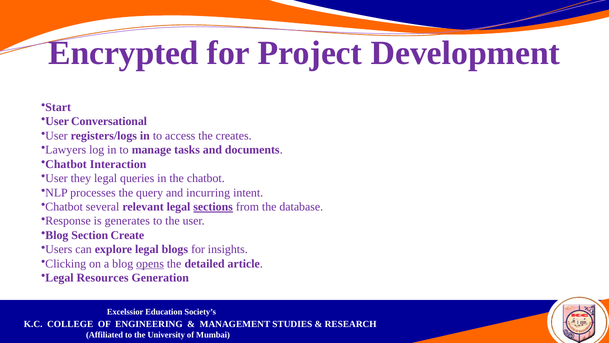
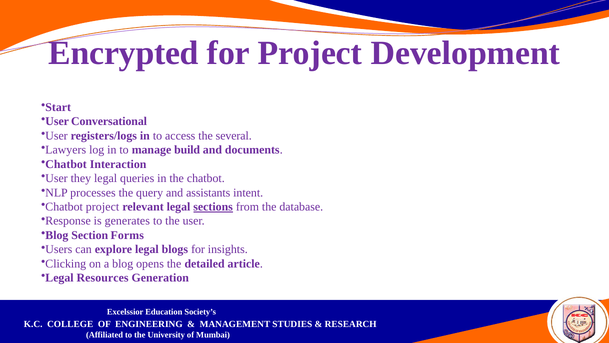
creates: creates -> several
tasks: tasks -> build
incurring: incurring -> assistants
Chatbot several: several -> project
Create: Create -> Forms
opens underline: present -> none
